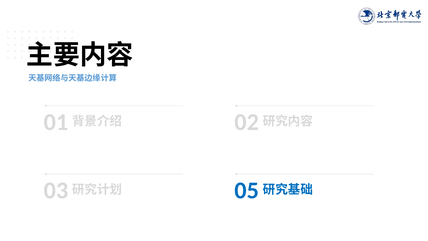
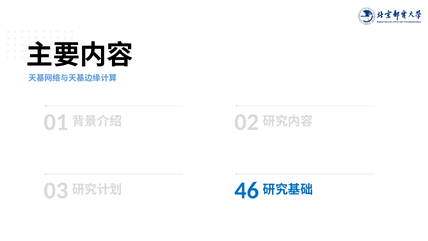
05: 05 -> 46
